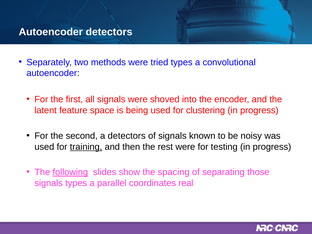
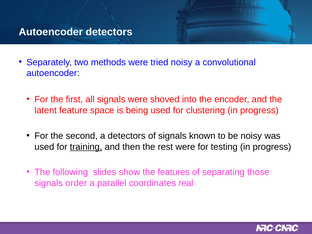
tried types: types -> noisy
following underline: present -> none
spacing: spacing -> features
signals types: types -> order
